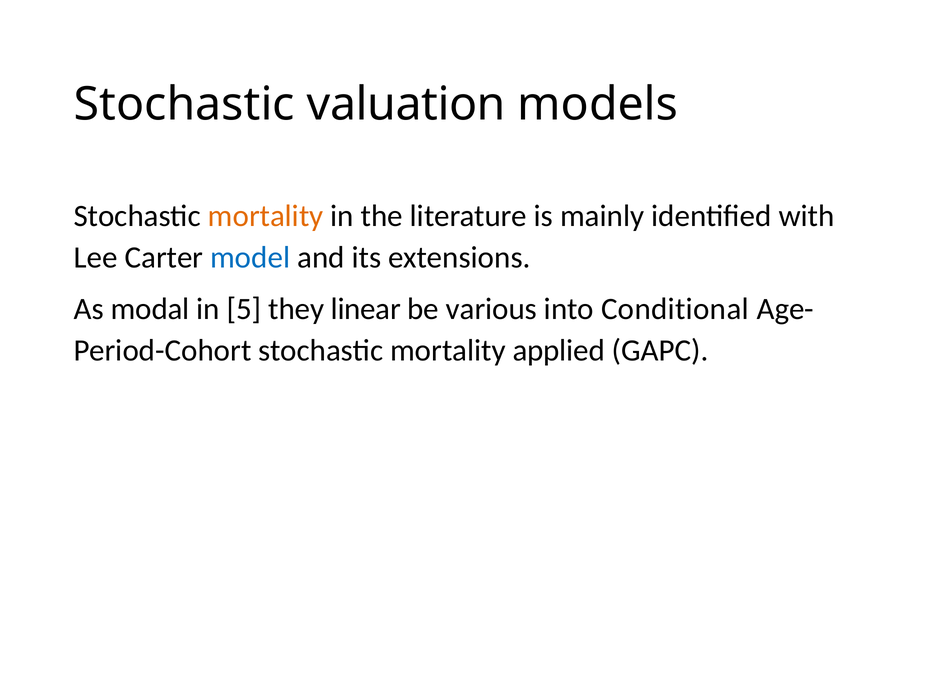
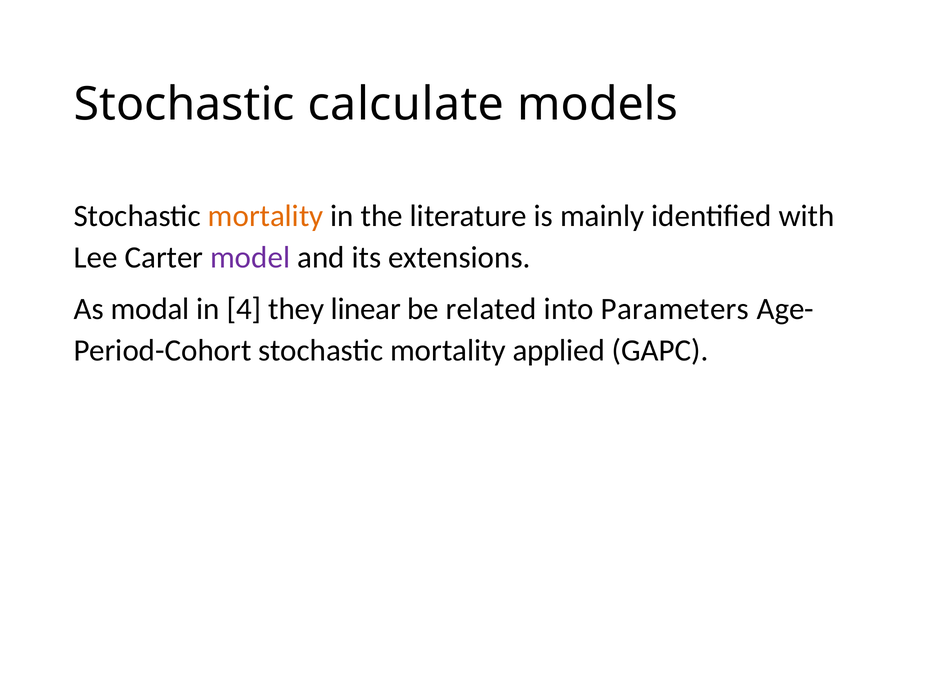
valuation: valuation -> calculate
model colour: blue -> purple
5: 5 -> 4
various: various -> related
Conditional: Conditional -> Parameters
